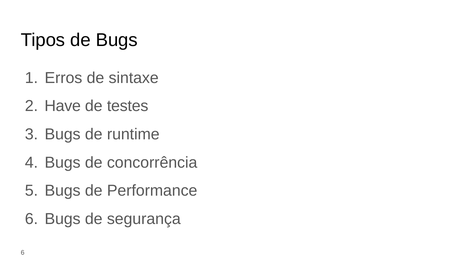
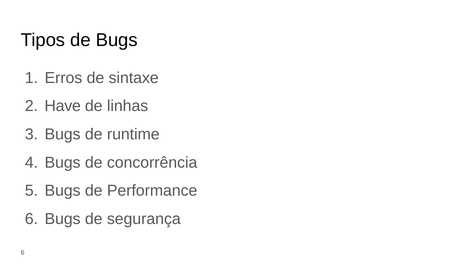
testes: testes -> linhas
